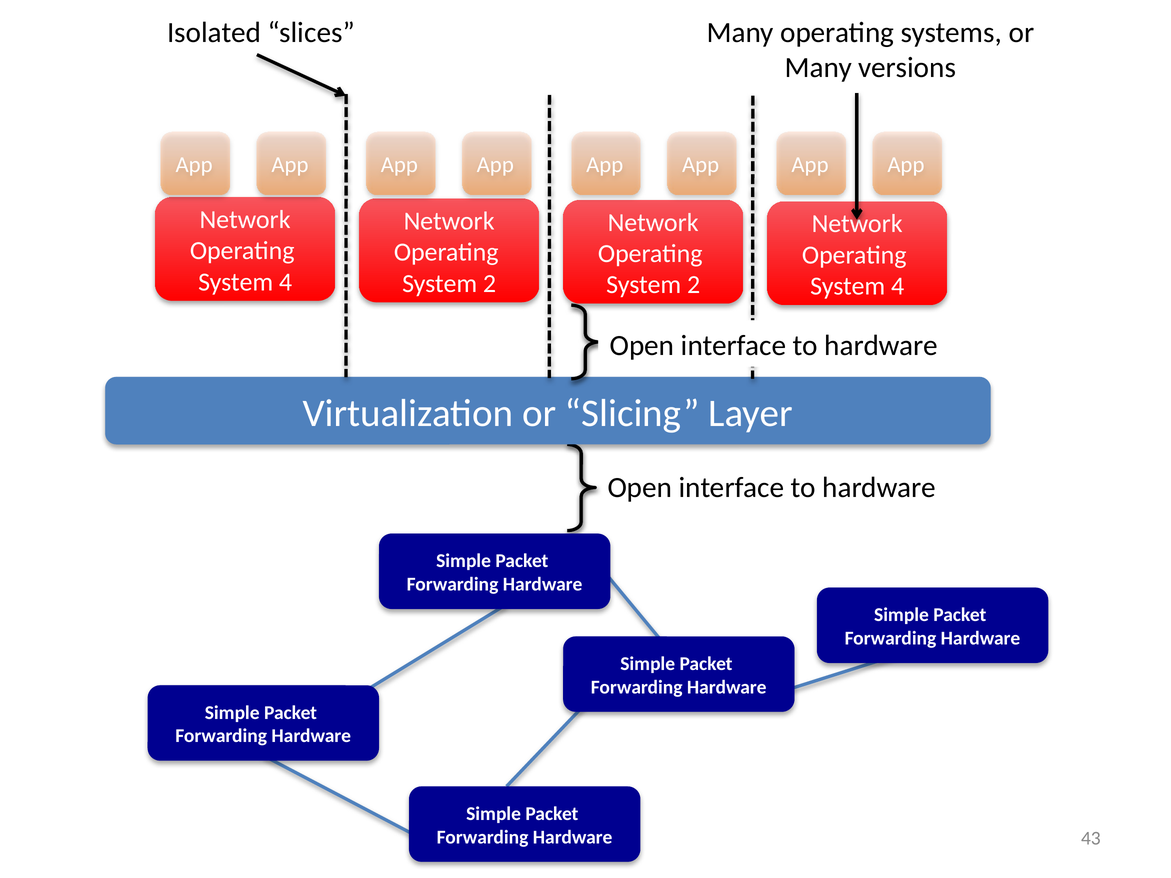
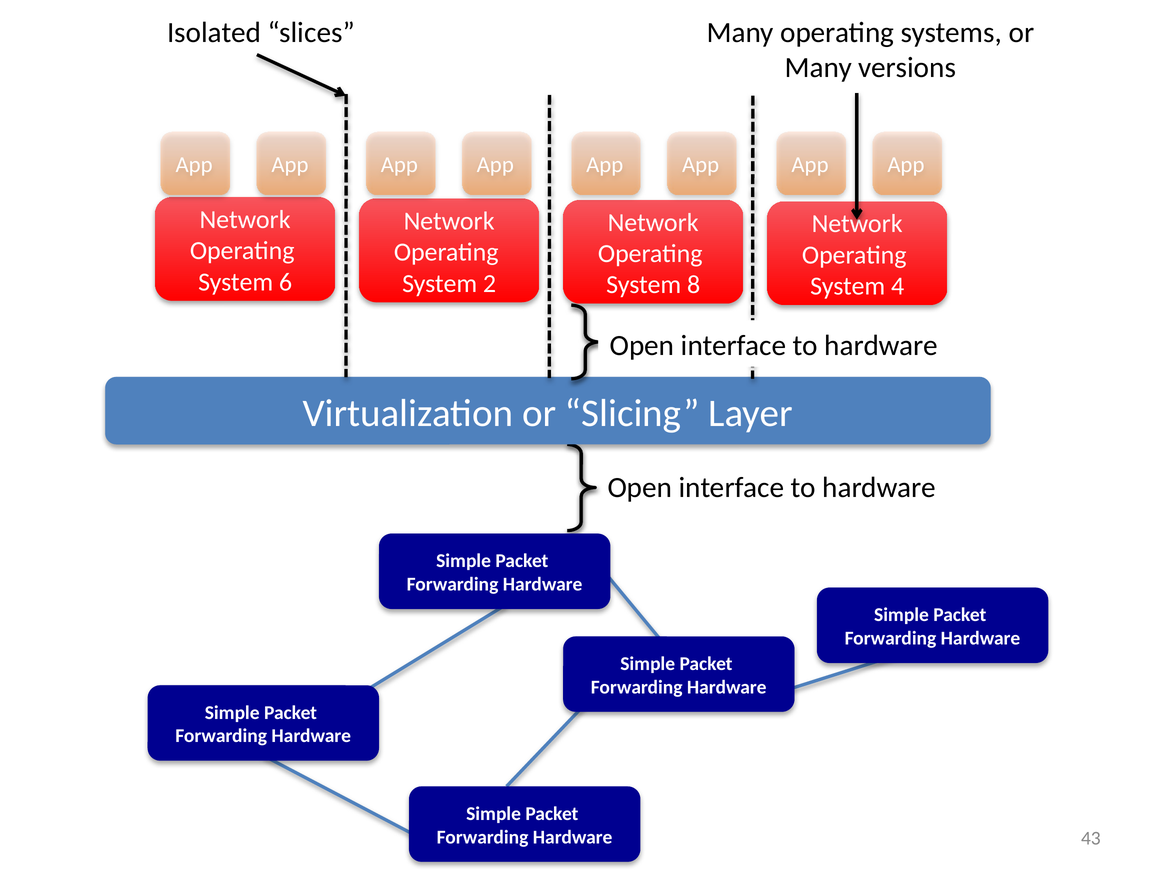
4 at (286, 282): 4 -> 6
2 at (694, 285): 2 -> 8
